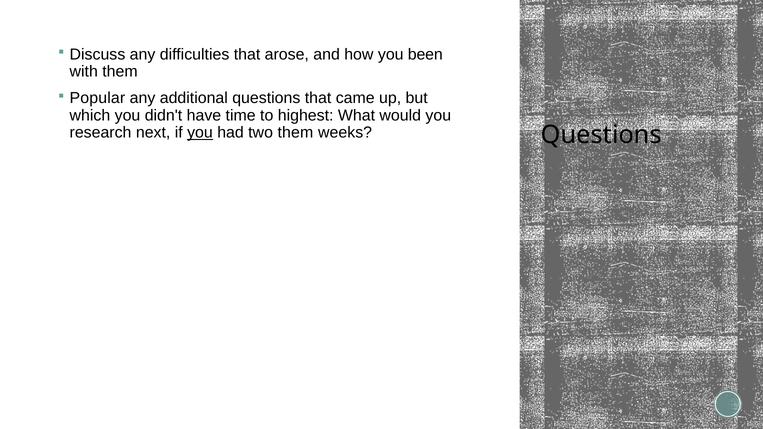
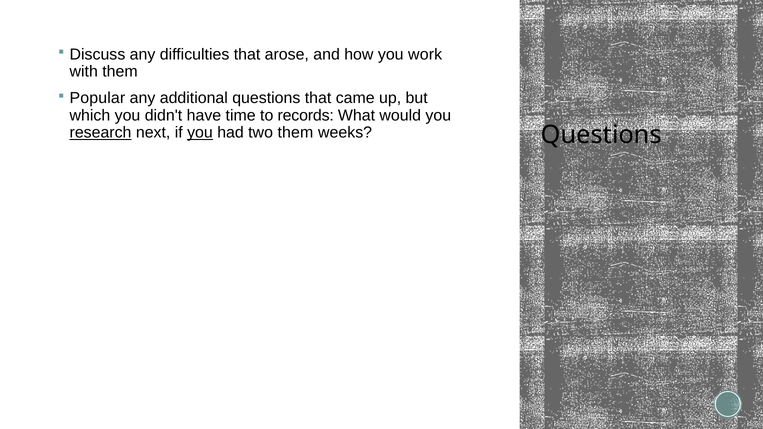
been: been -> work
highest: highest -> records
research underline: none -> present
